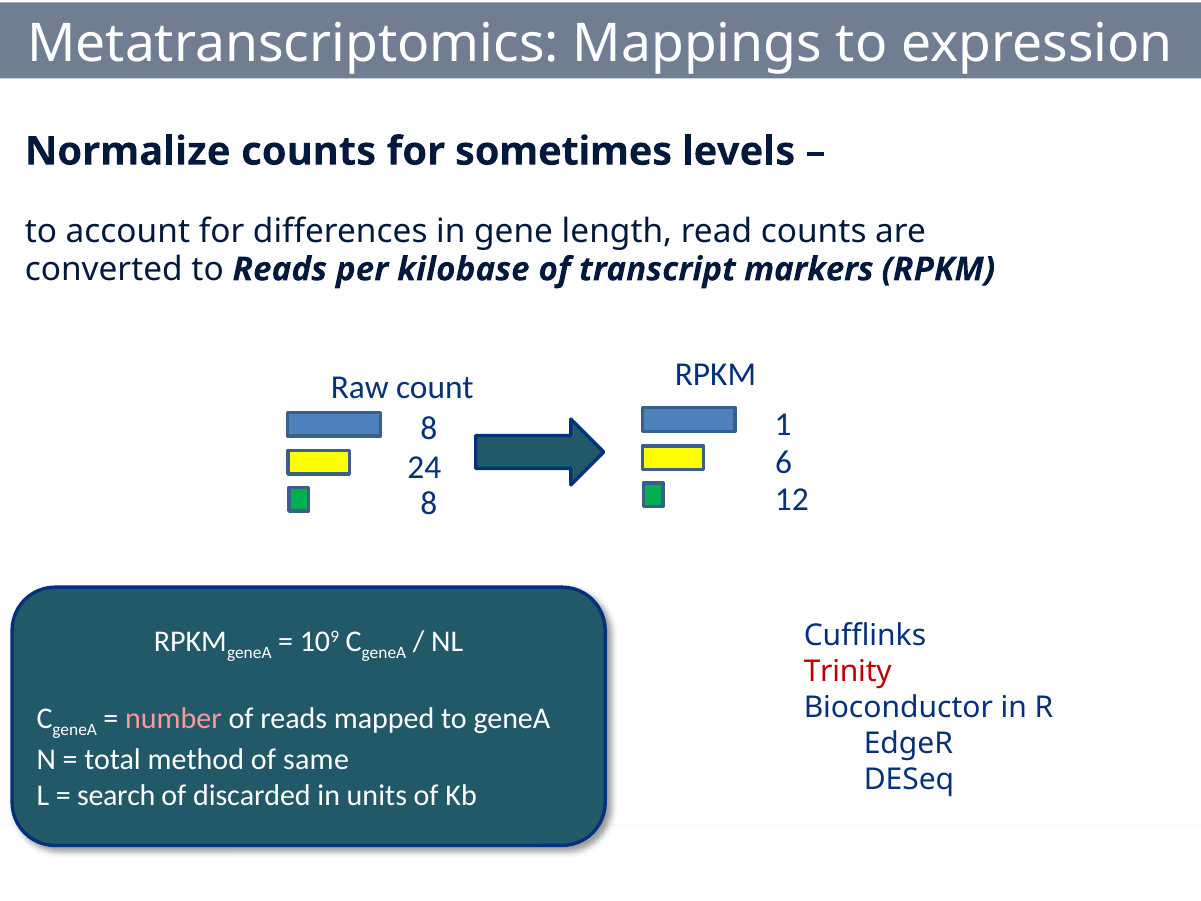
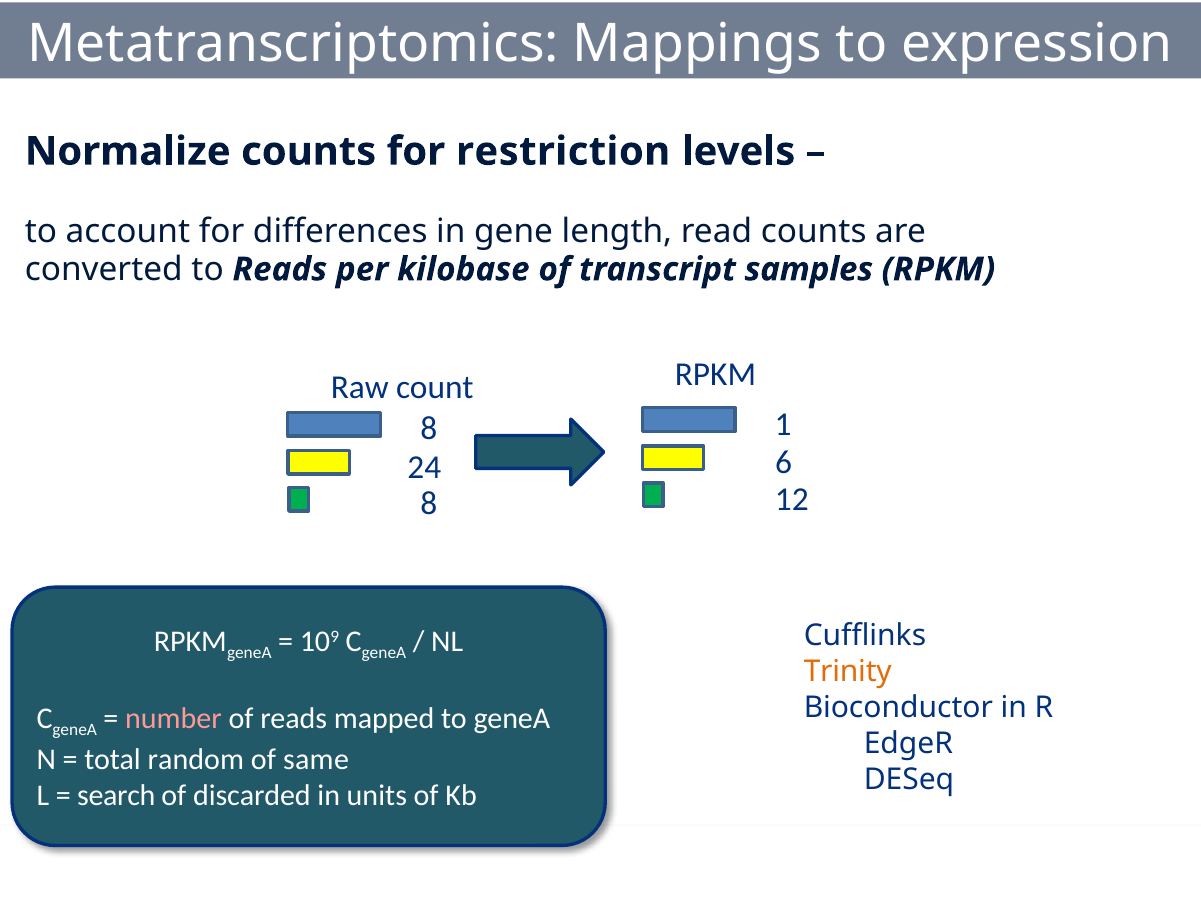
sometimes: sometimes -> restriction
markers: markers -> samples
Trinity colour: red -> orange
method: method -> random
